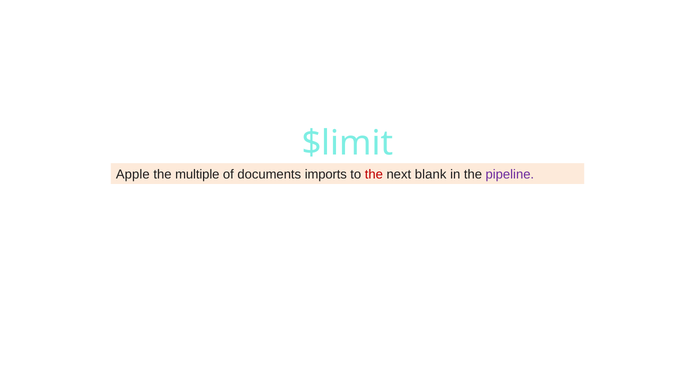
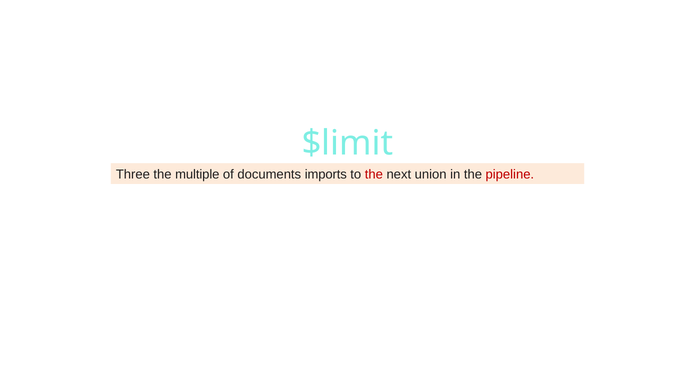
Apple: Apple -> Three
blank: blank -> union
pipeline colour: purple -> red
